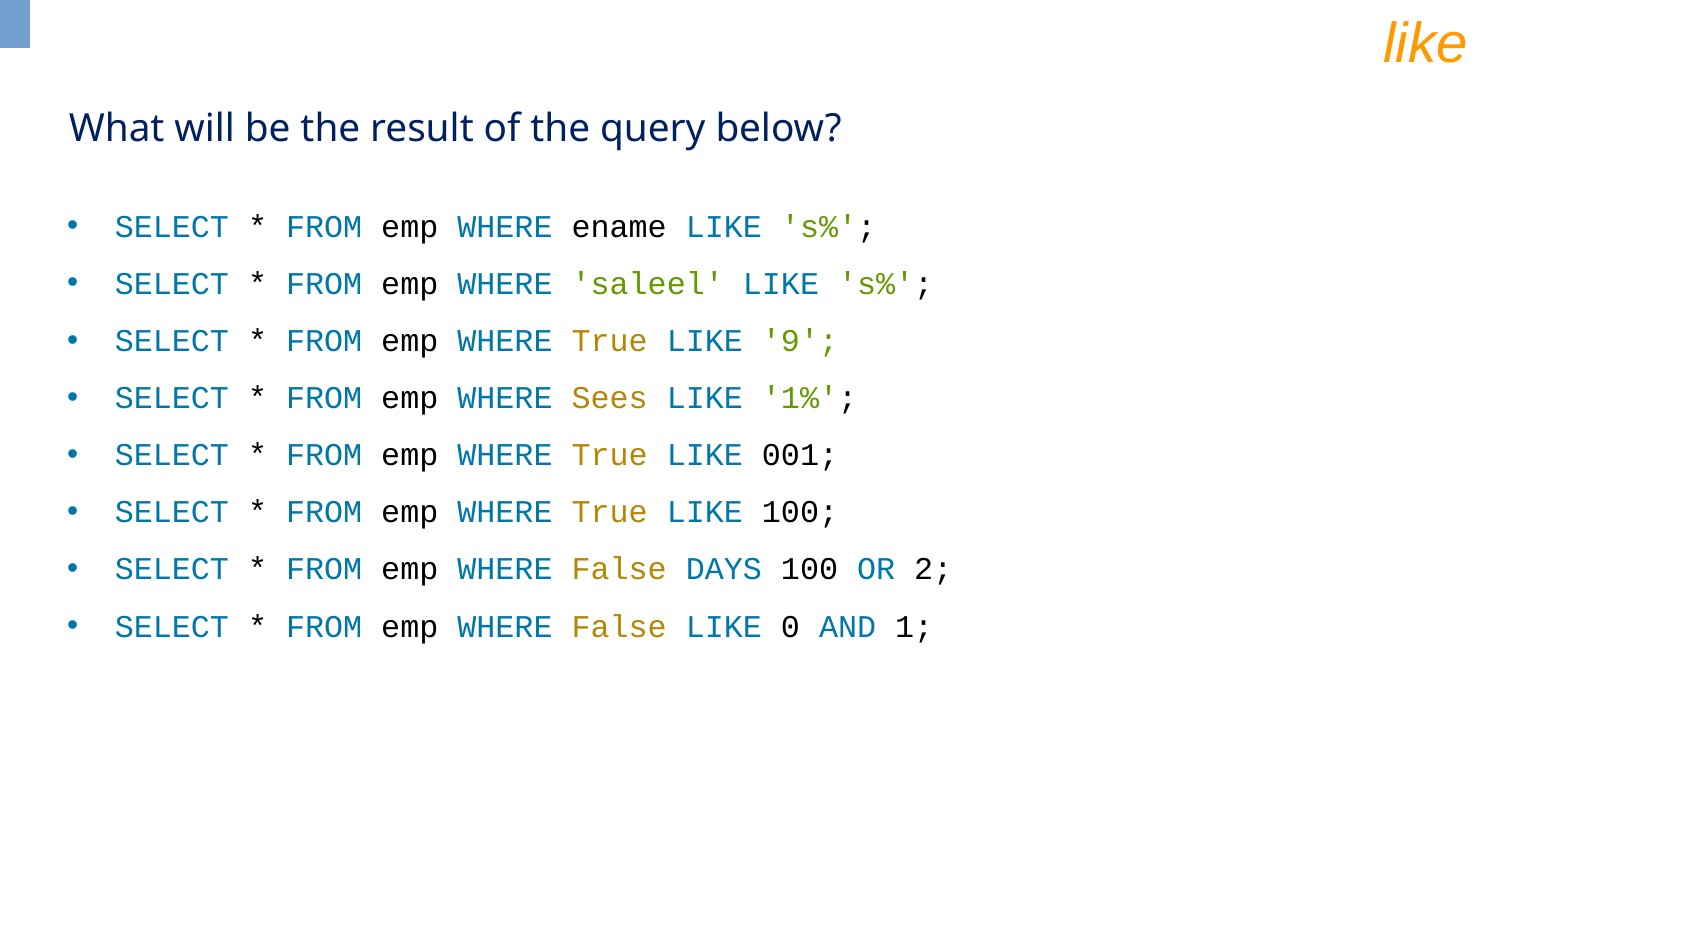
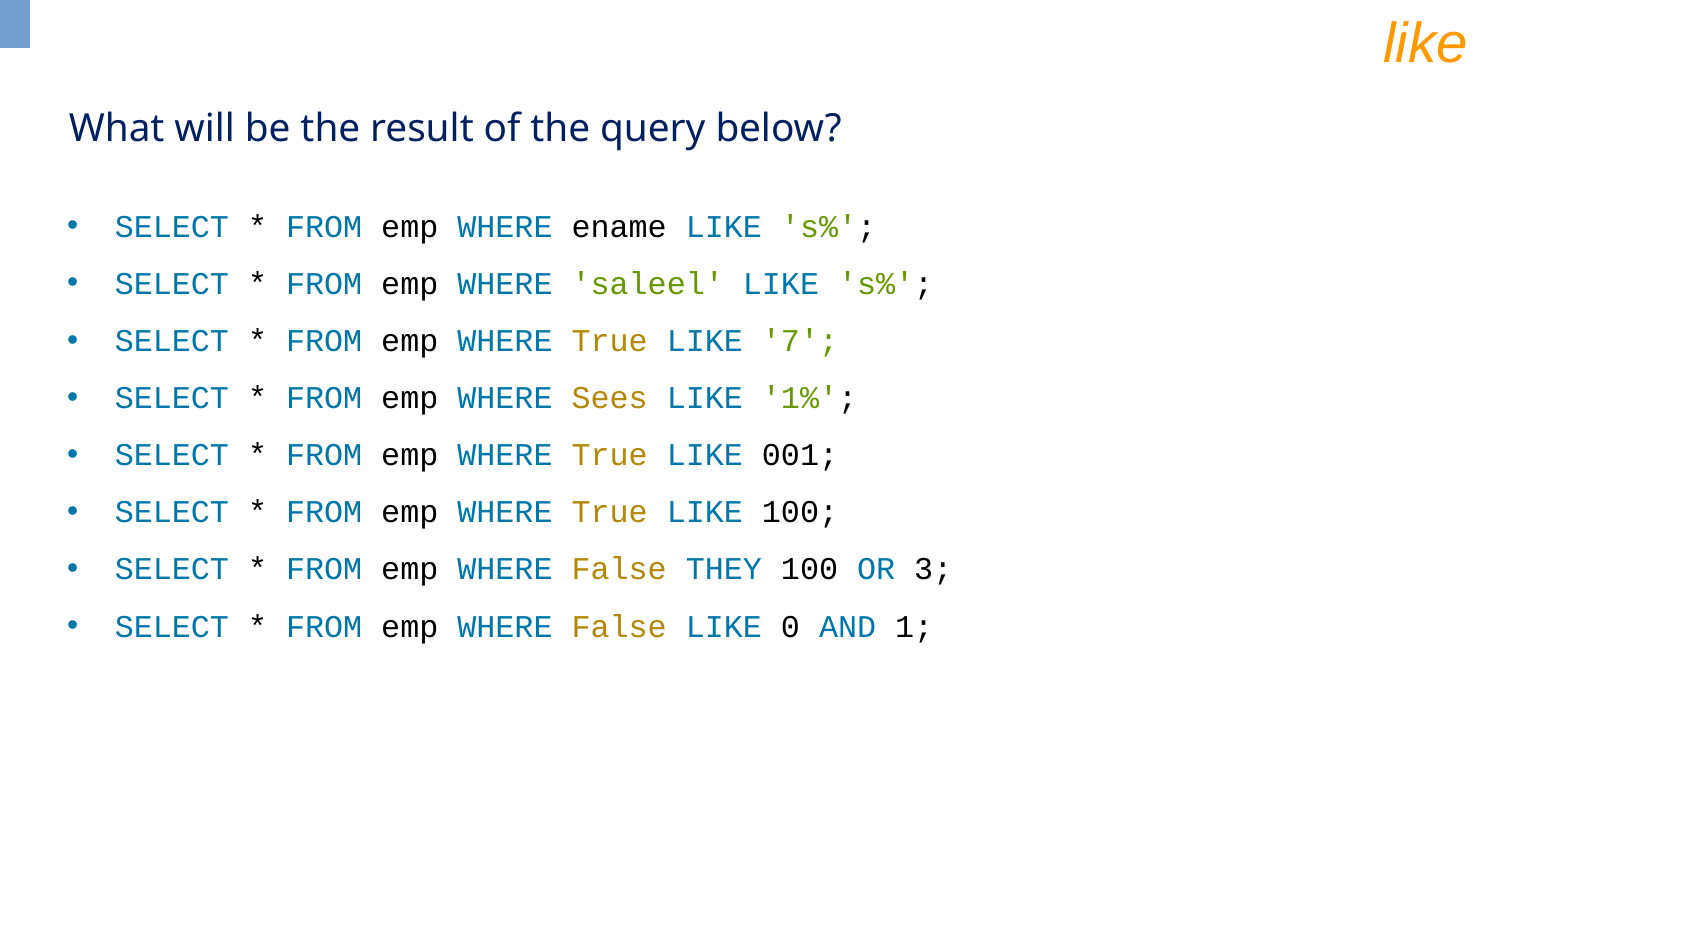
9: 9 -> 7
DAYS: DAYS -> THEY
2: 2 -> 3
